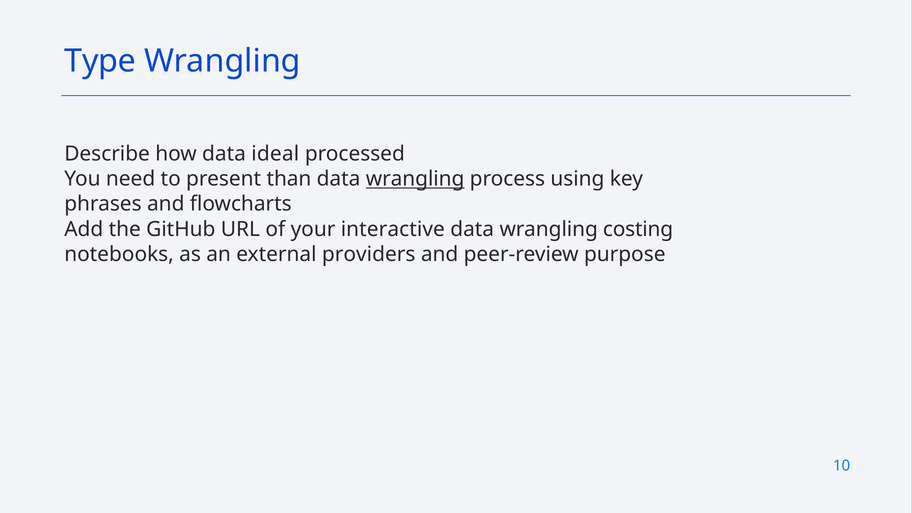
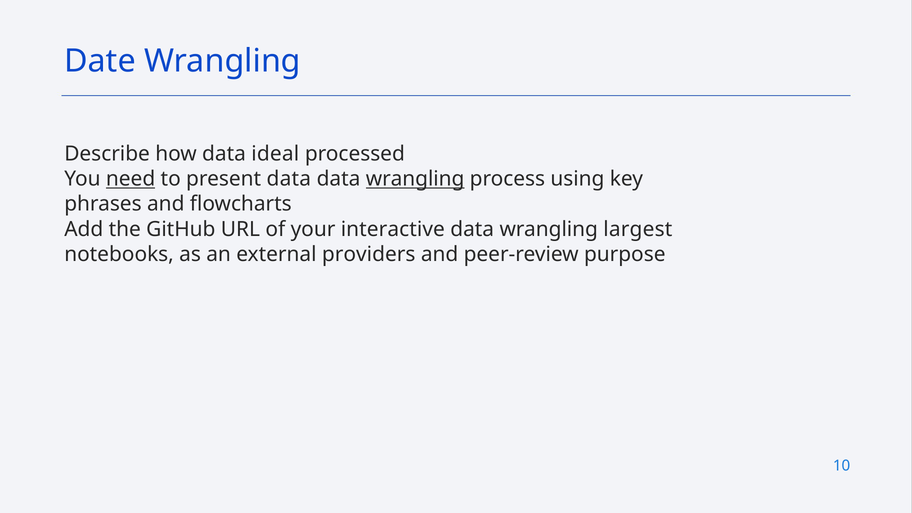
Type: Type -> Date
need underline: none -> present
present than: than -> data
costing: costing -> largest
